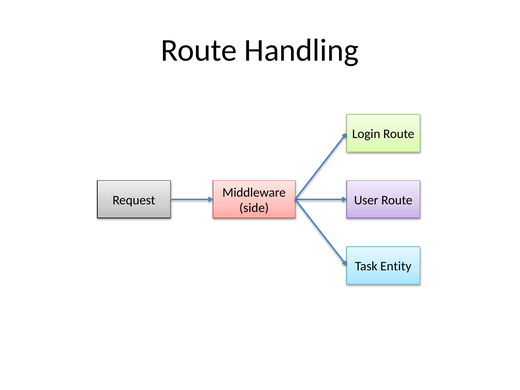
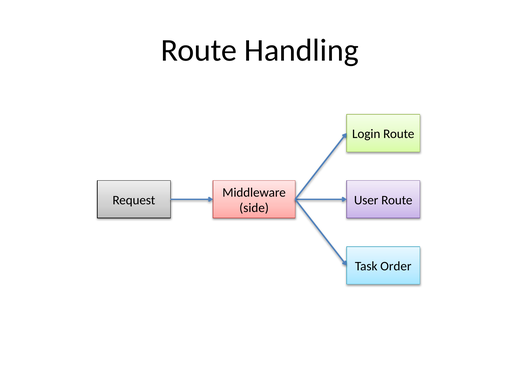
Entity: Entity -> Order
